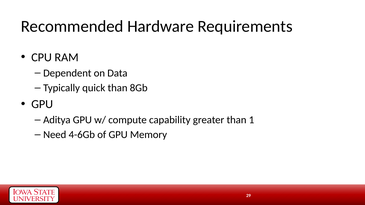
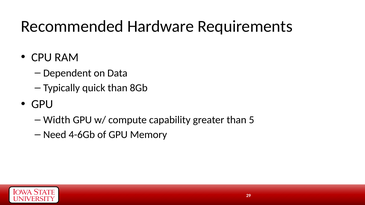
Aditya: Aditya -> Width
1: 1 -> 5
